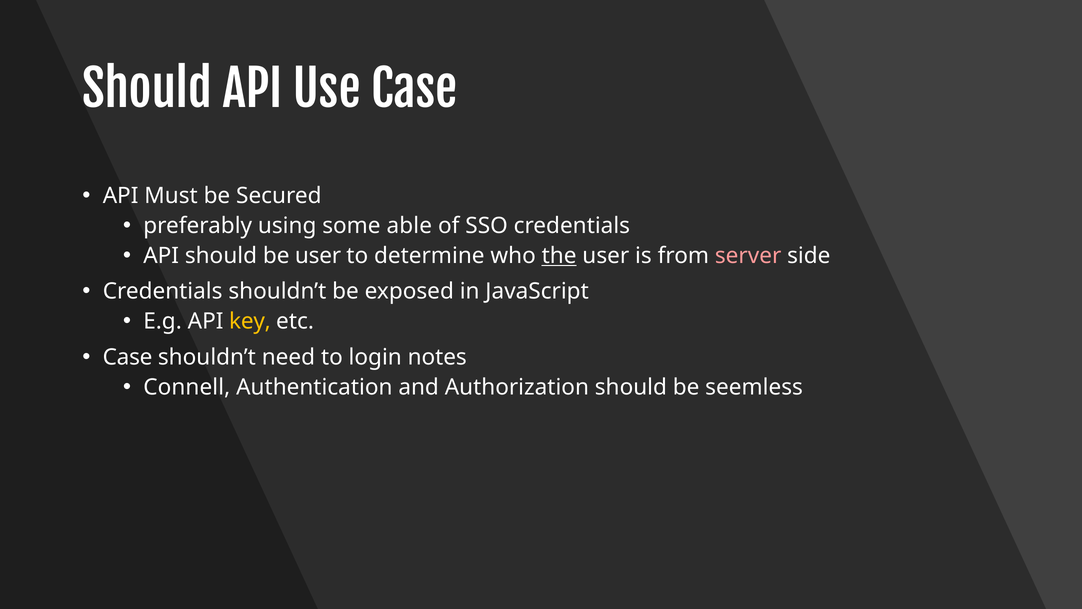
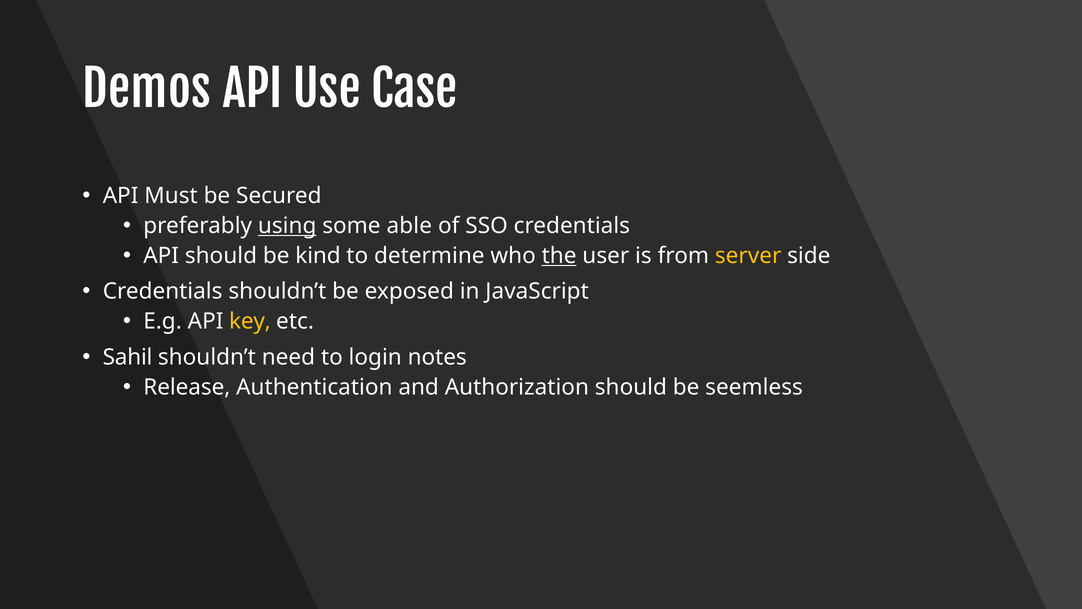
Should at (147, 91): Should -> Demos
using underline: none -> present
be user: user -> kind
server colour: pink -> yellow
Case at (128, 357): Case -> Sahil
Connell: Connell -> Release
